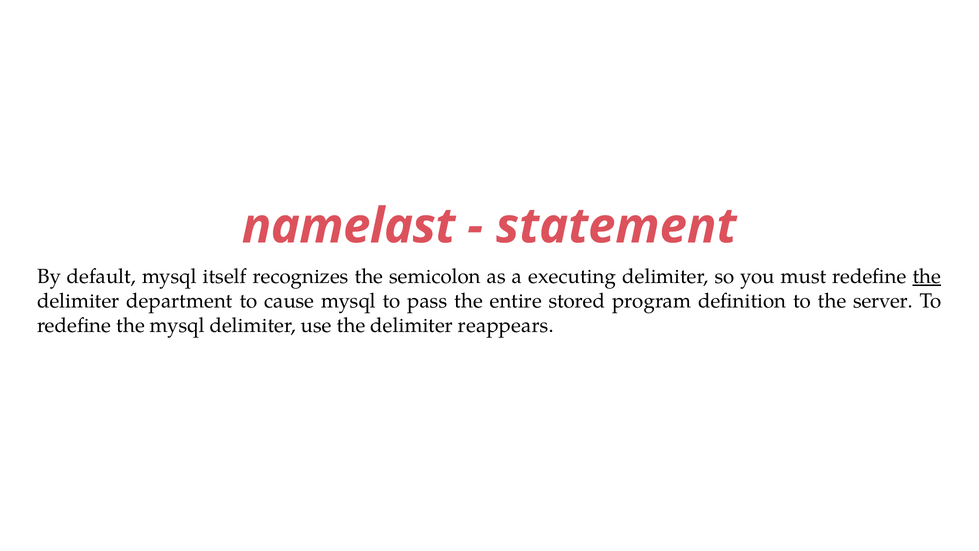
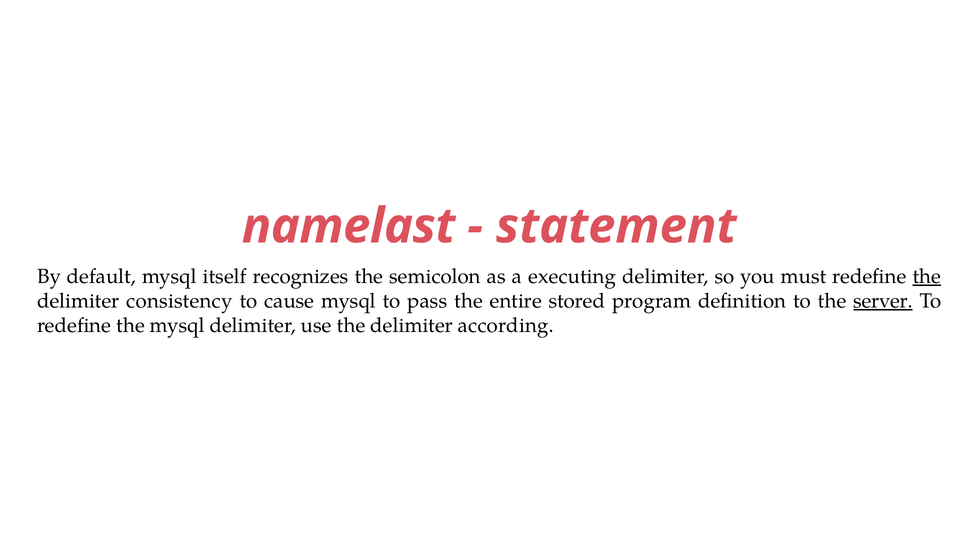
department: department -> consistency
server underline: none -> present
reappears: reappears -> according
